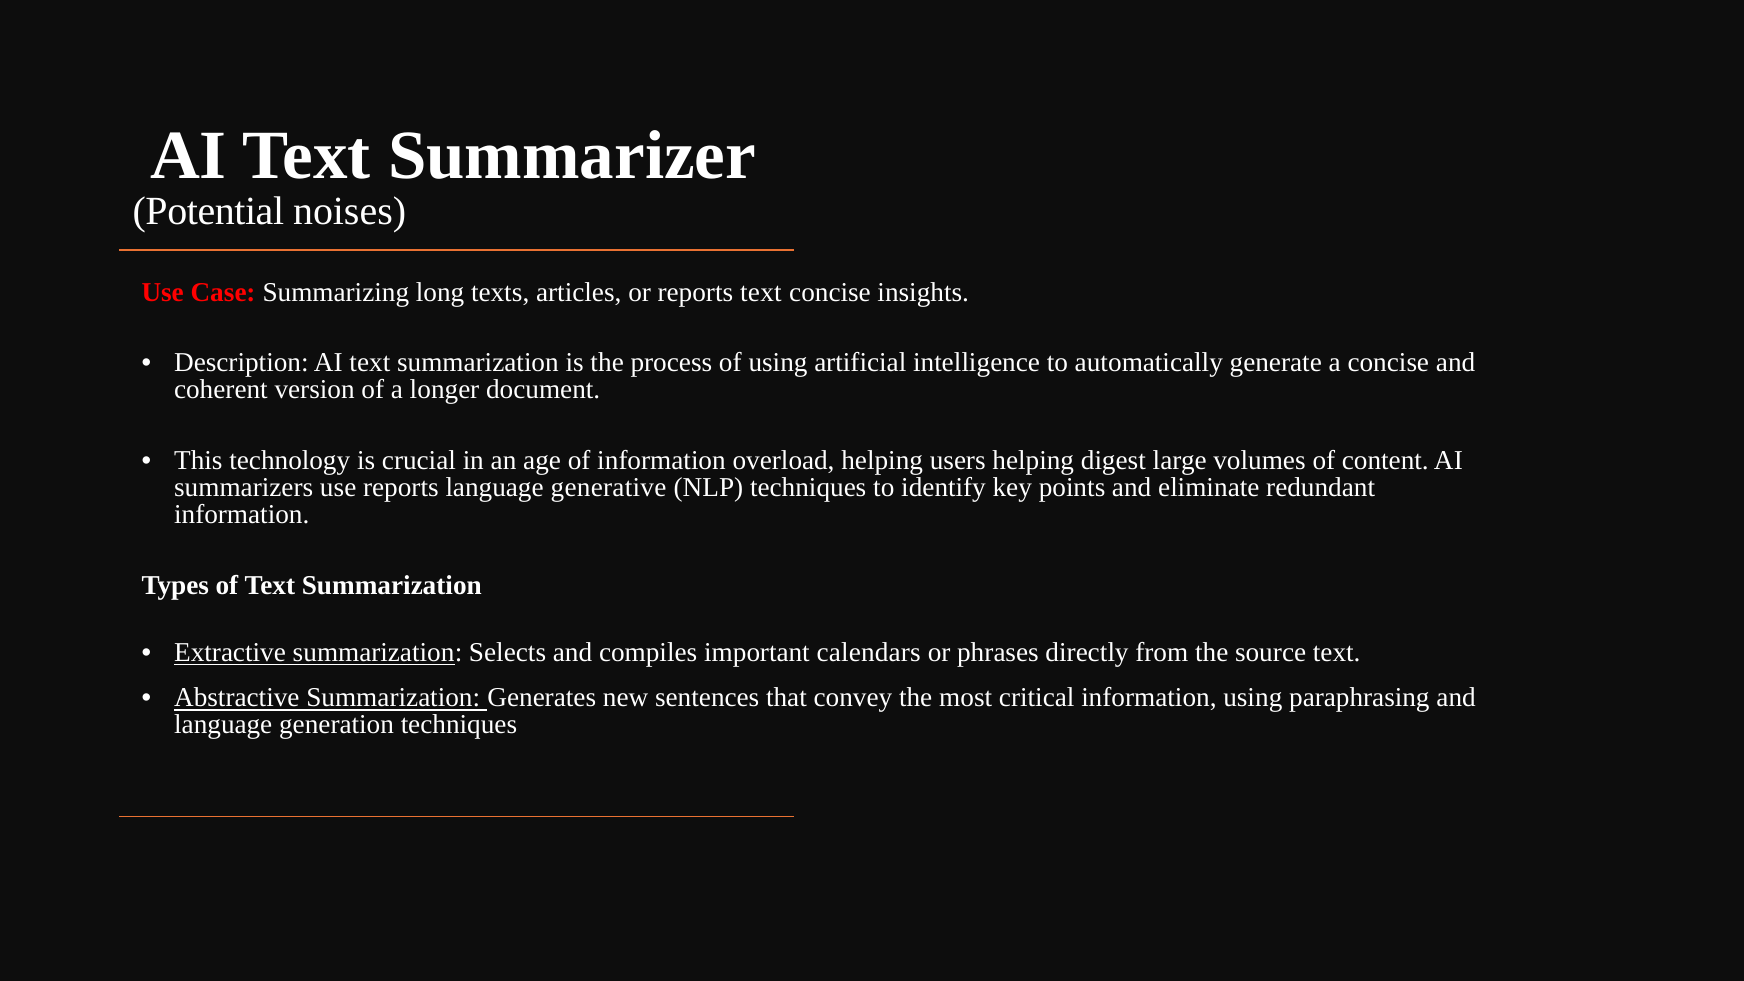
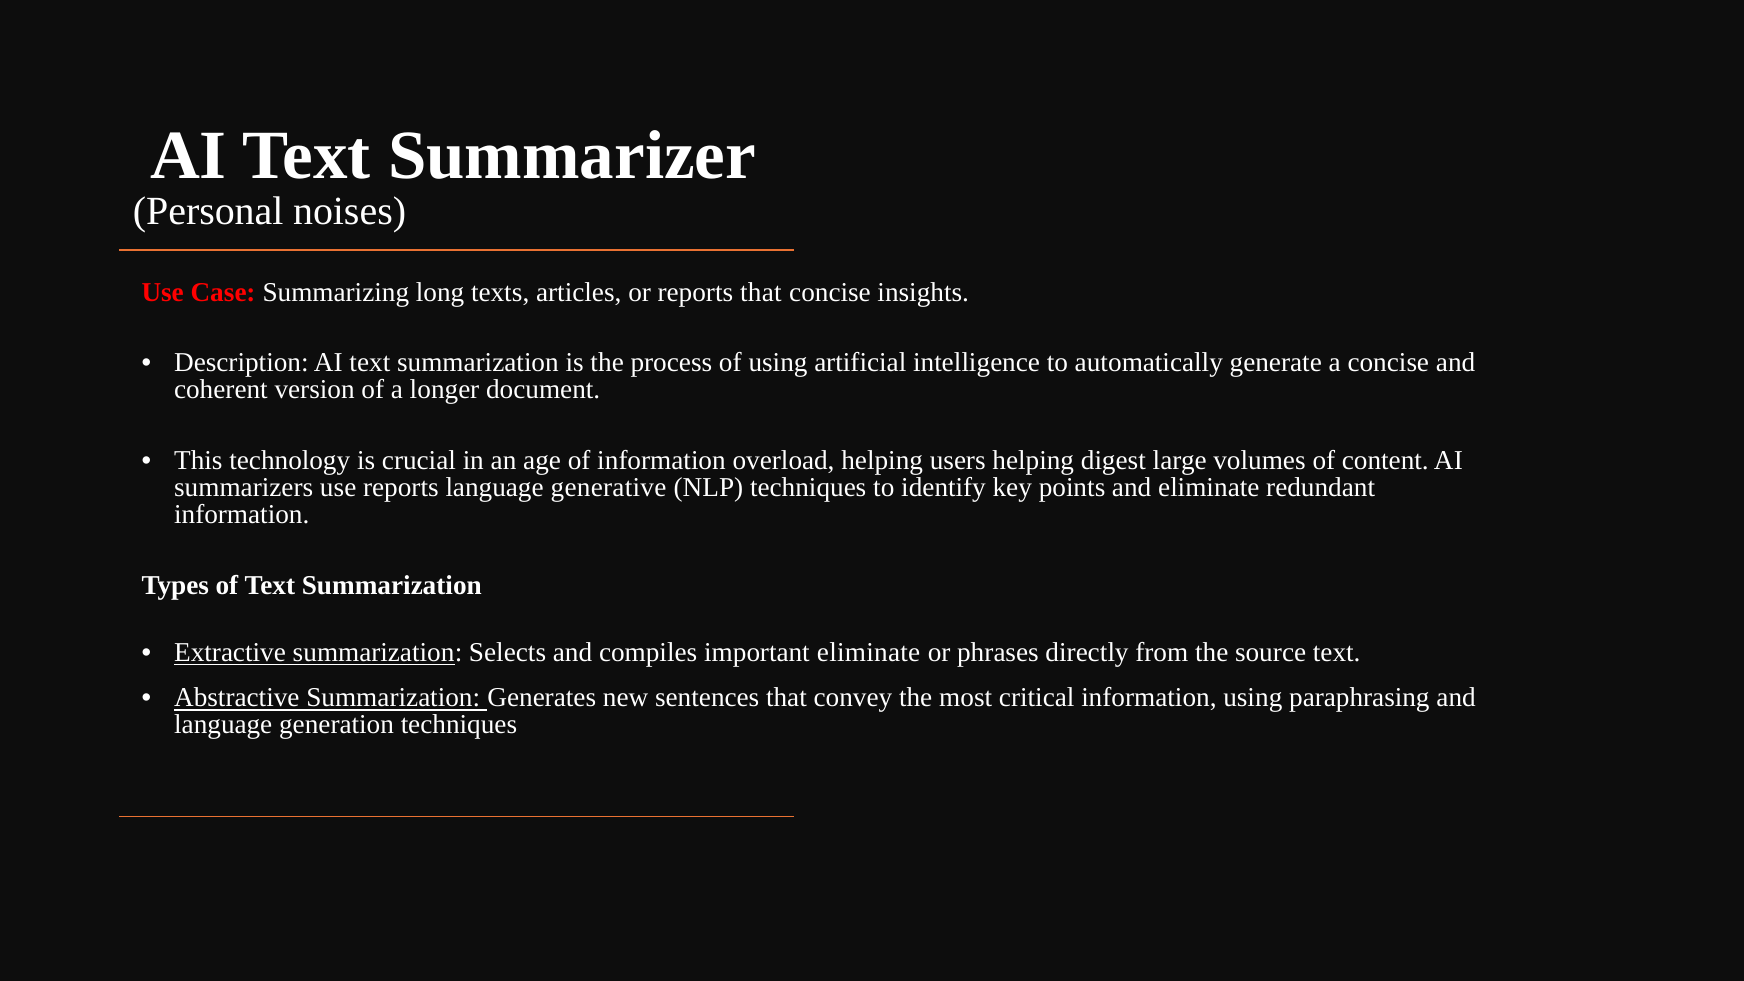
Potential: Potential -> Personal
reports text: text -> that
important calendars: calendars -> eliminate
